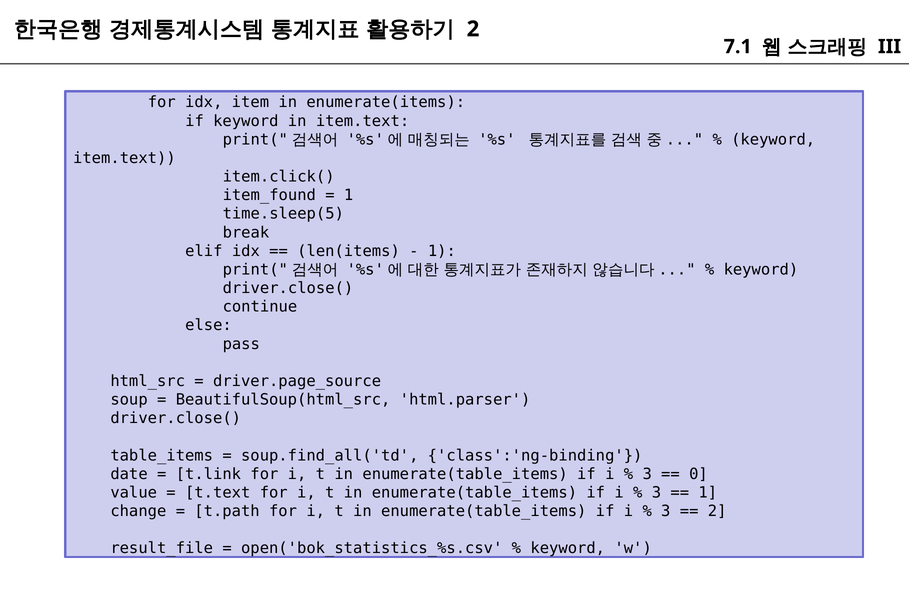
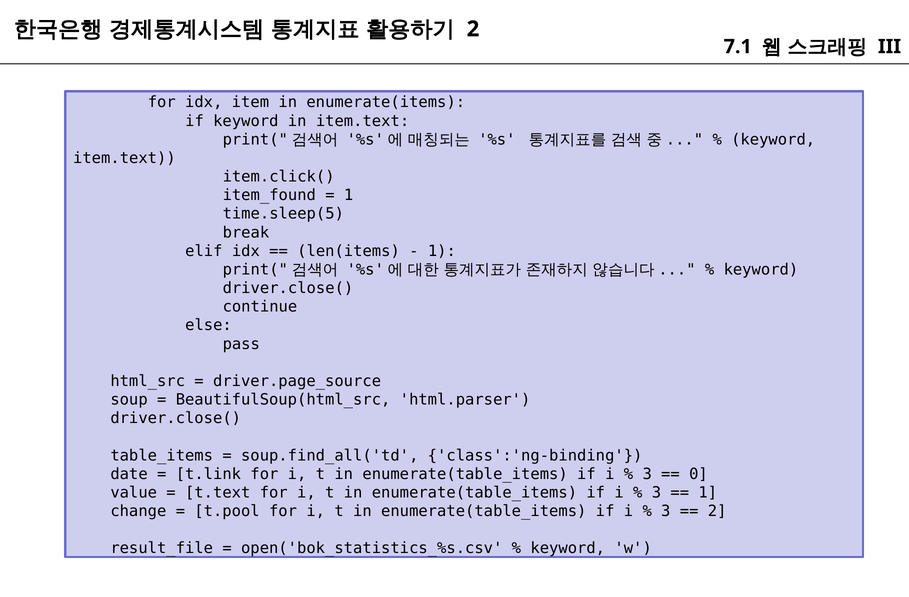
t.path: t.path -> t.pool
